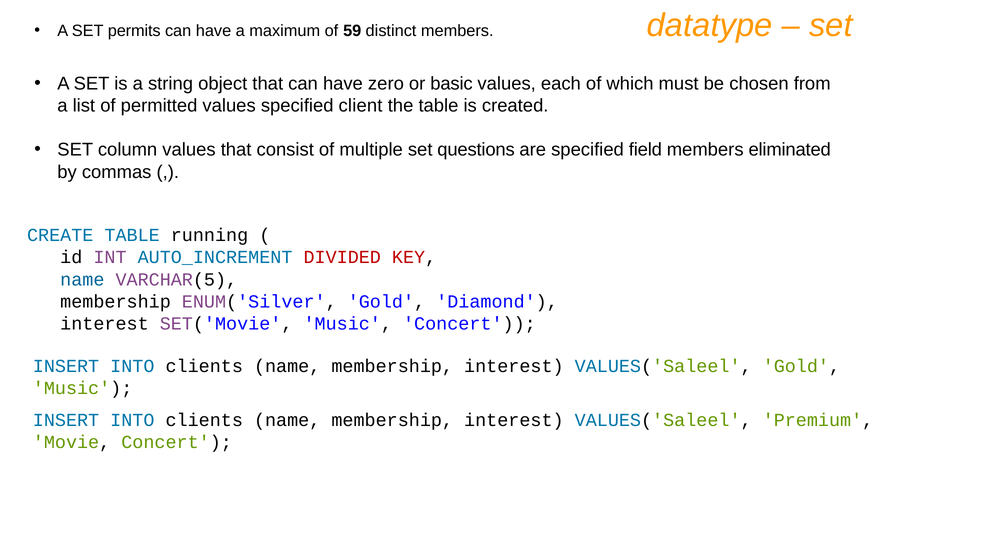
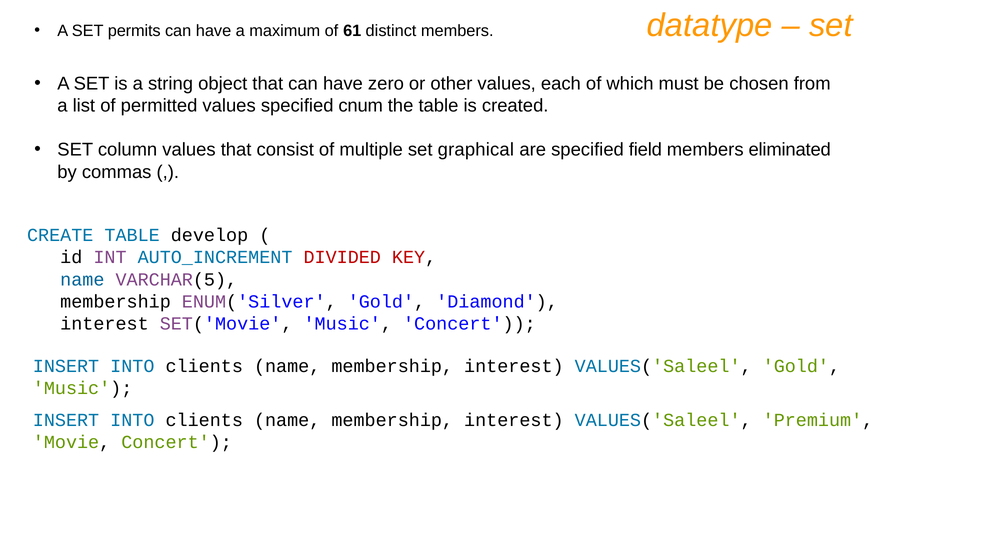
59: 59 -> 61
basic: basic -> other
client: client -> cnum
questions: questions -> graphical
running: running -> develop
